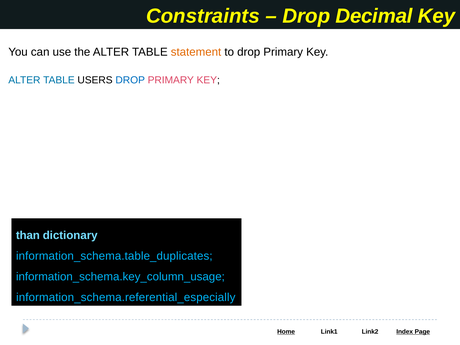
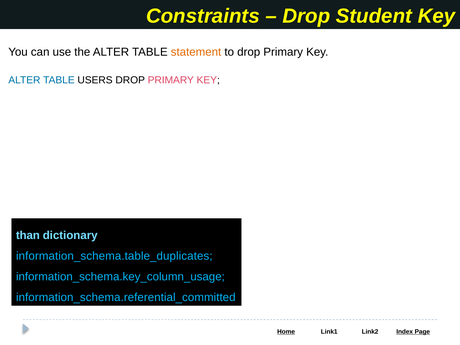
Decimal: Decimal -> Student
DROP at (130, 80) colour: blue -> black
information_schema.referential_especially: information_schema.referential_especially -> information_schema.referential_committed
